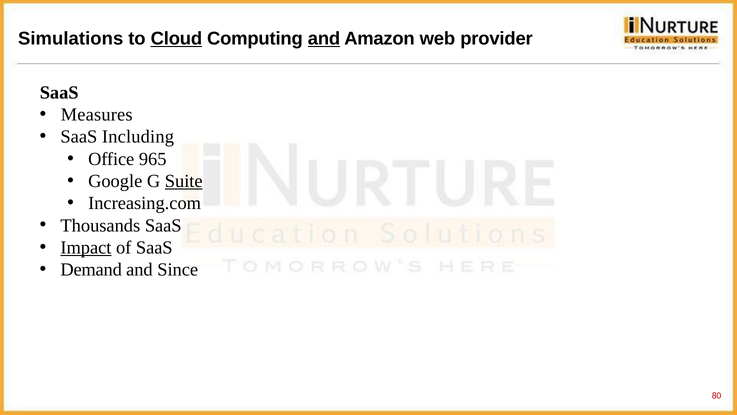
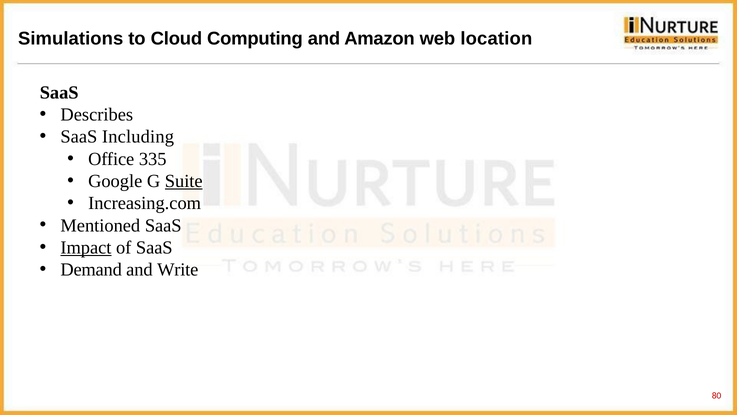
Cloud underline: present -> none
and at (324, 38) underline: present -> none
provider: provider -> location
Measures: Measures -> Describes
965: 965 -> 335
Thousands: Thousands -> Mentioned
Since: Since -> Write
